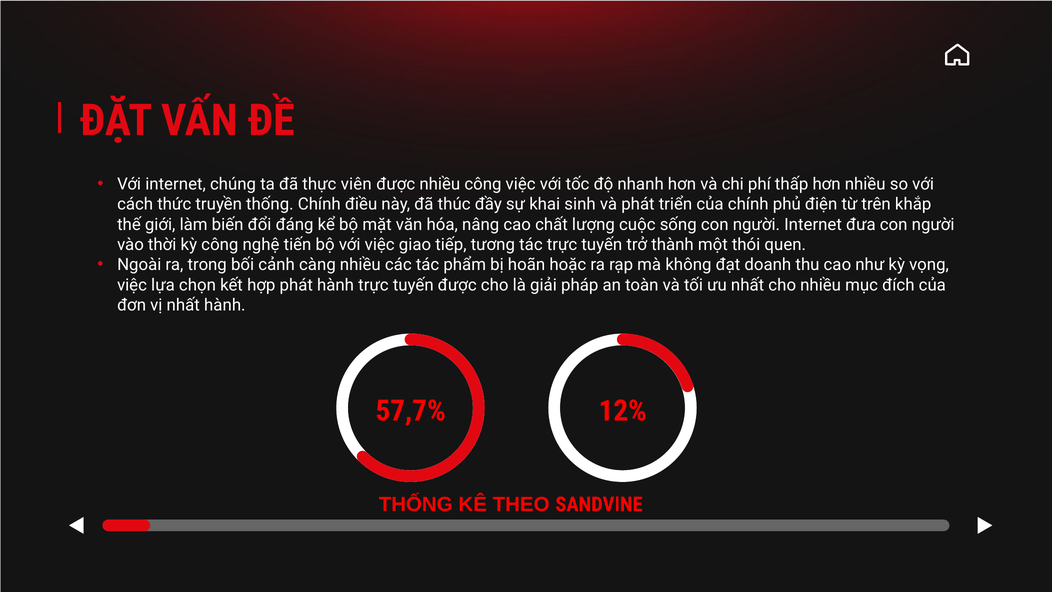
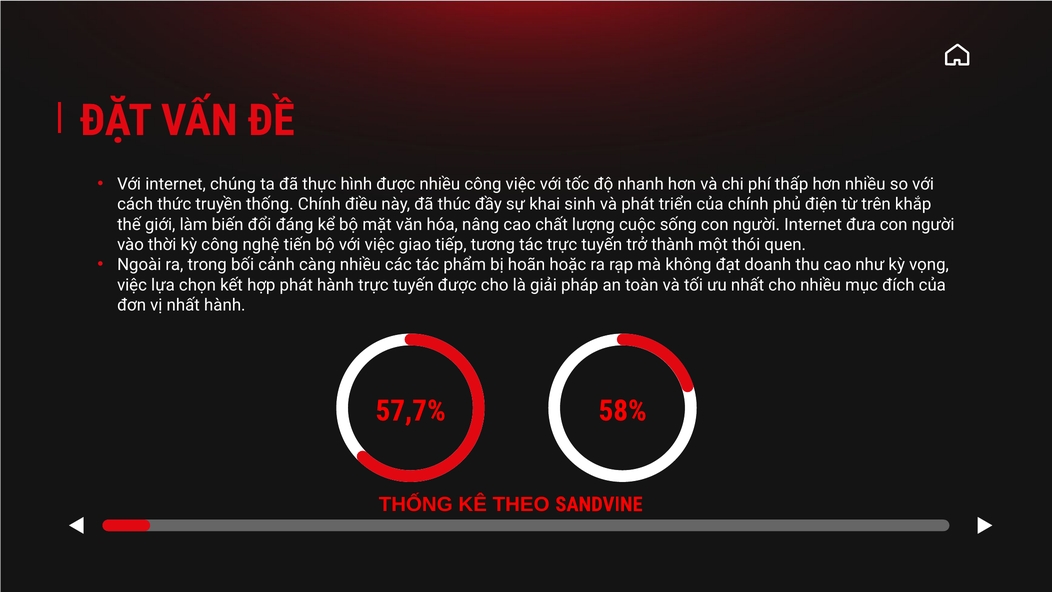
viên: viên -> hình
12%: 12% -> 58%
